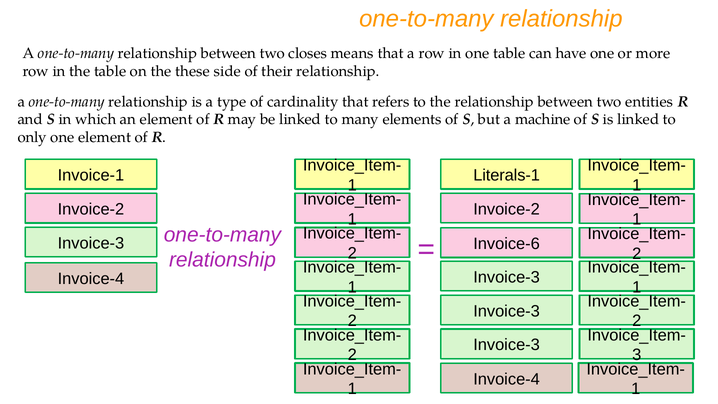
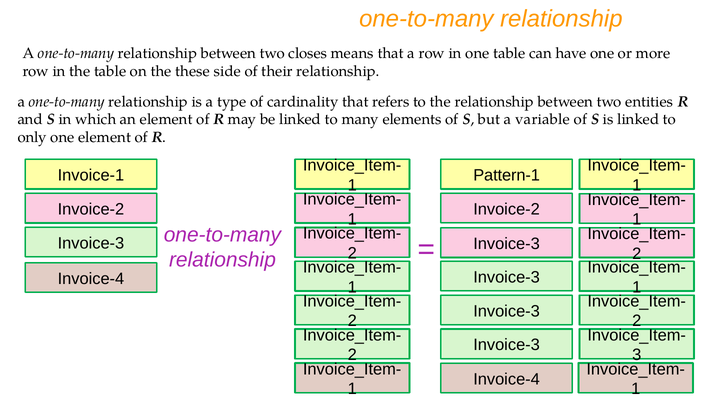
machine: machine -> variable
Literals-1: Literals-1 -> Pattern-1
Invoice-6 at (507, 244): Invoice-6 -> Invoice-3
